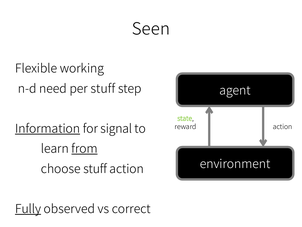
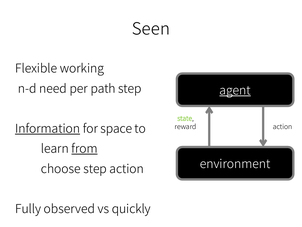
per stuff: stuff -> path
agent underline: none -> present
signal: signal -> space
choose stuff: stuff -> step
Fully underline: present -> none
correct: correct -> quickly
